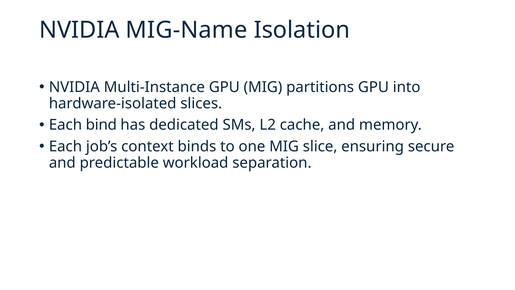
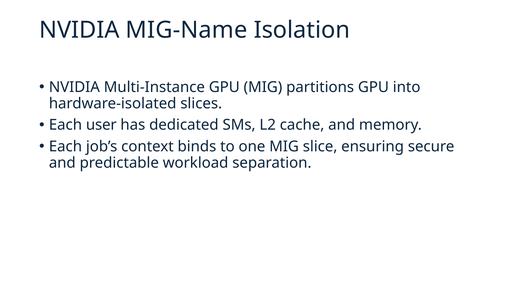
bind: bind -> user
